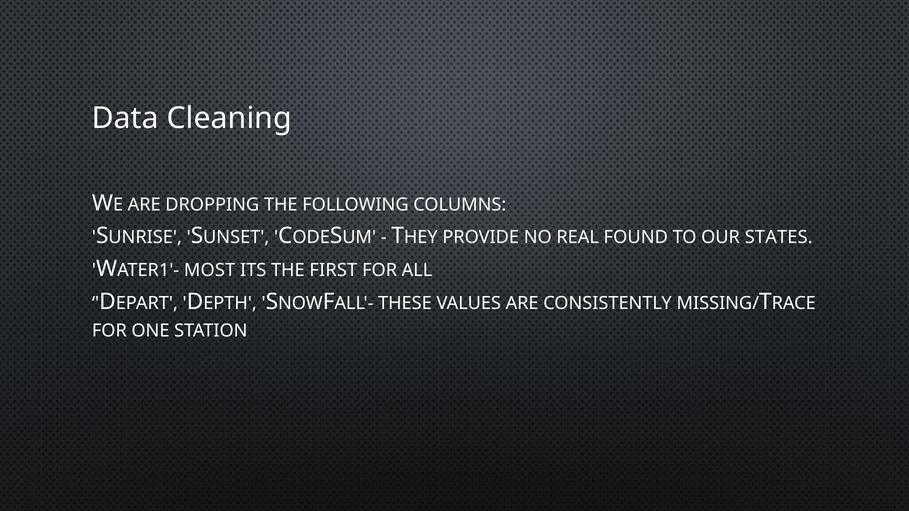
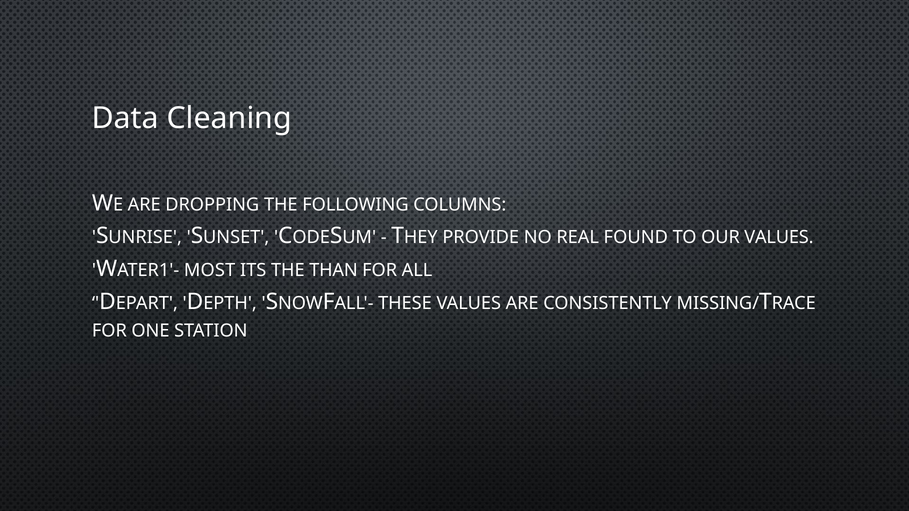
OUR STATES: STATES -> VALUES
FIRST: FIRST -> THAN
